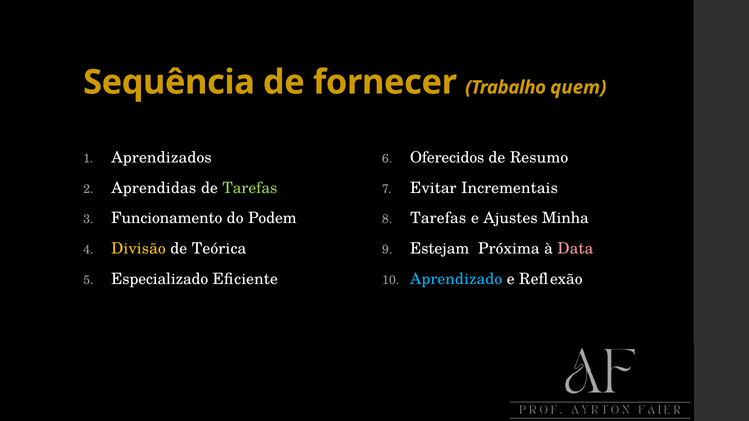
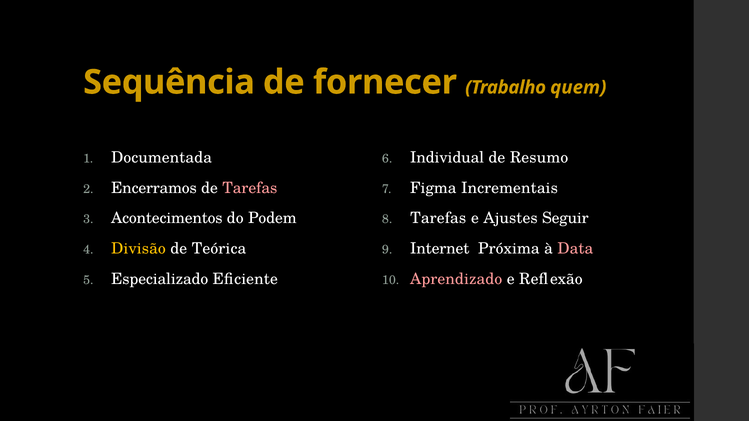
Aprendizados: Aprendizados -> Documentada
Oferecidos: Oferecidos -> Individual
Aprendidas: Aprendidas -> Encerramos
Tarefas at (250, 188) colour: light green -> pink
Evitar: Evitar -> Figma
Funcionamento: Funcionamento -> Acontecimentos
Minha: Minha -> Seguir
Estejam: Estejam -> Internet
Aprendizado colour: light blue -> pink
